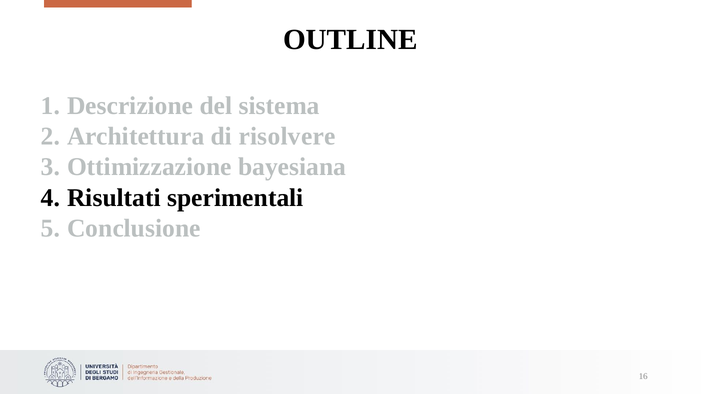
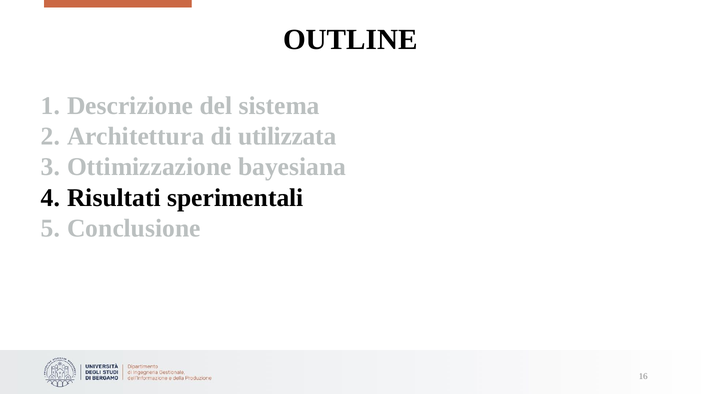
risolvere: risolvere -> utilizzata
